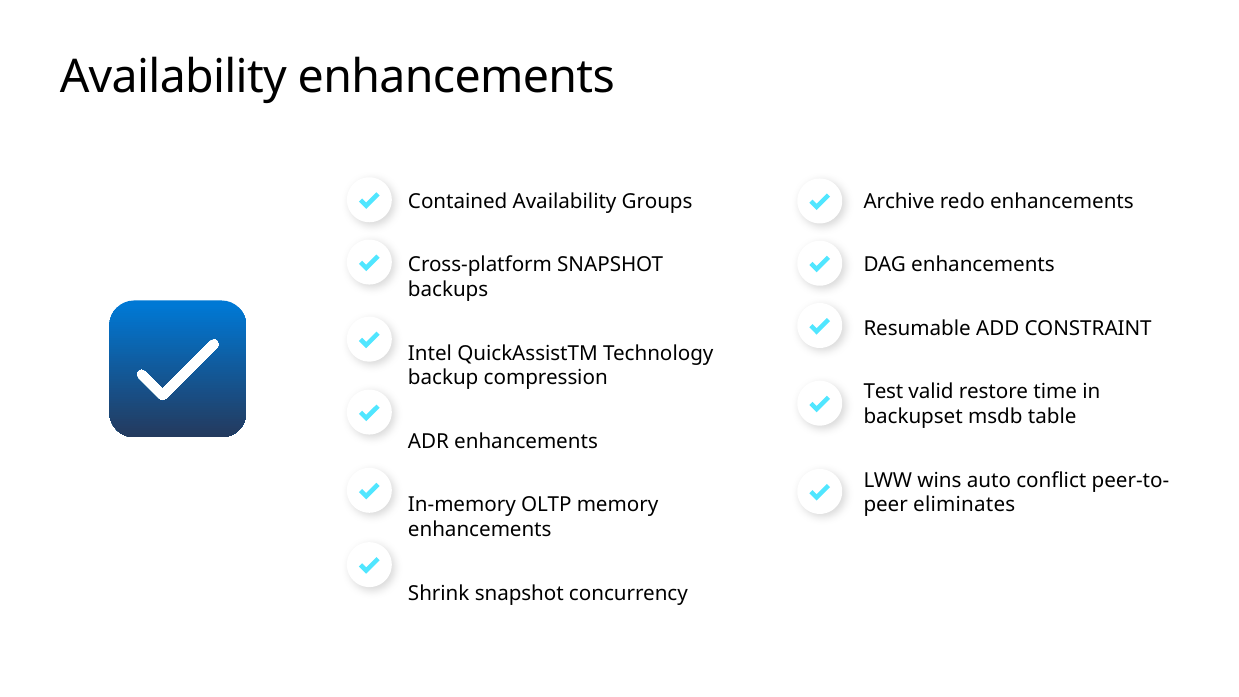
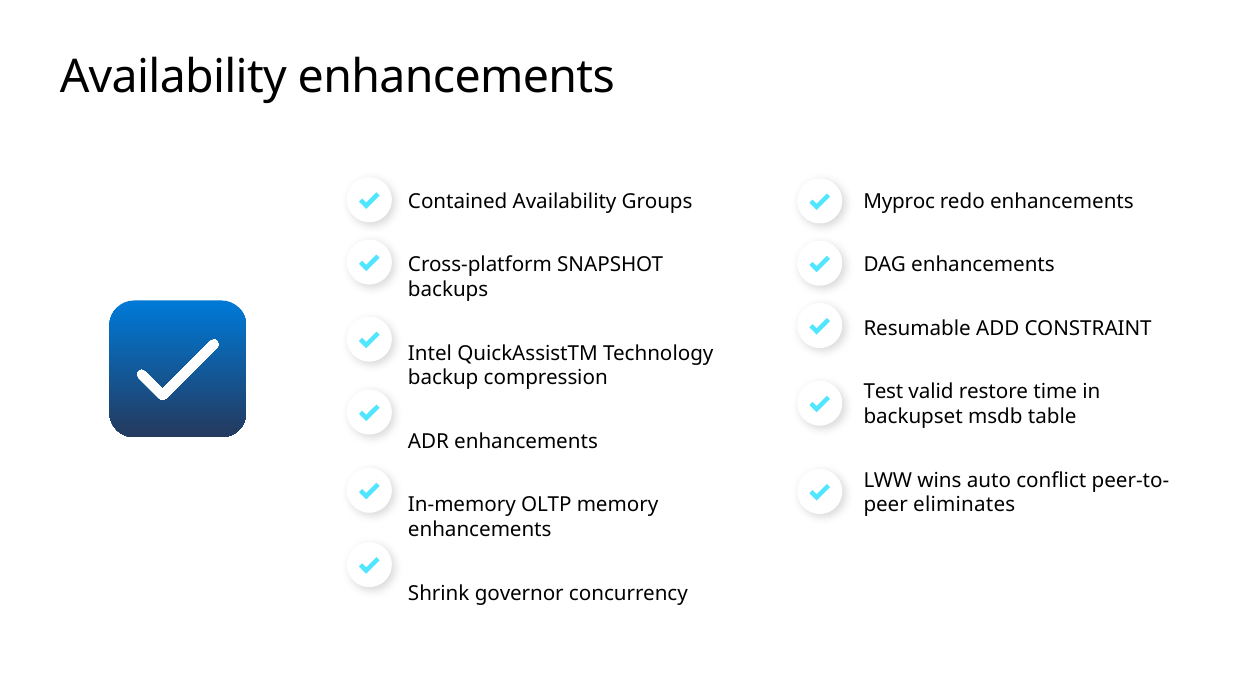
Archive: Archive -> Myproc
Shrink snapshot: snapshot -> governor
